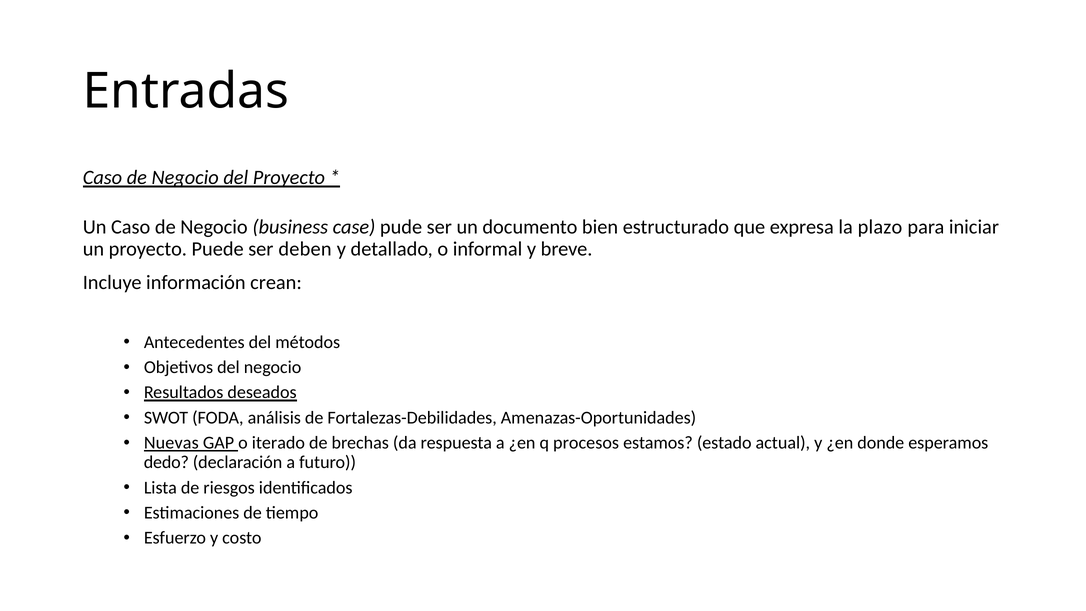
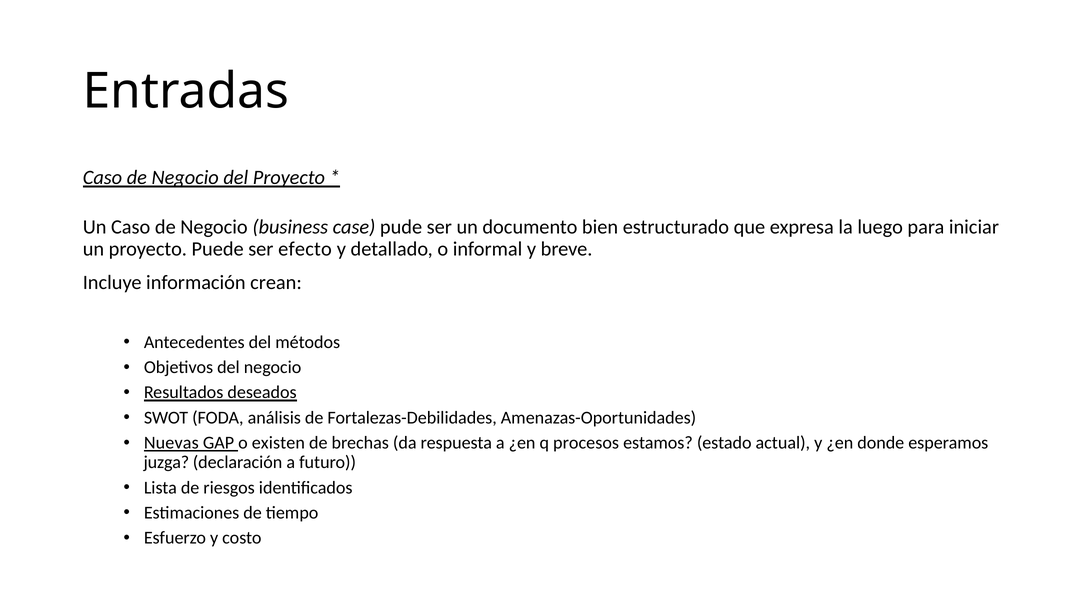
plazo: plazo -> luego
deben: deben -> efecto
iterado: iterado -> existen
dedo: dedo -> juzga
